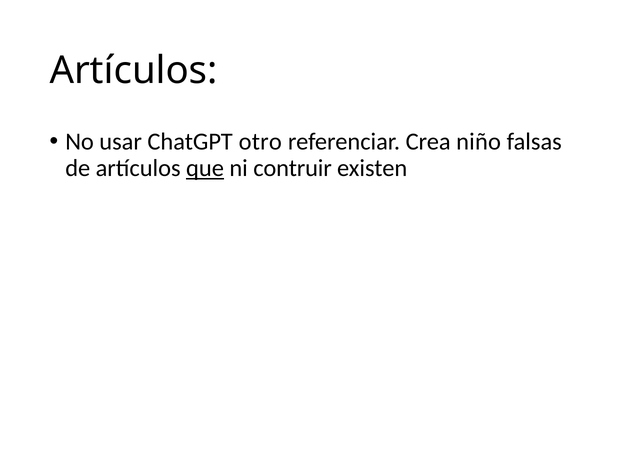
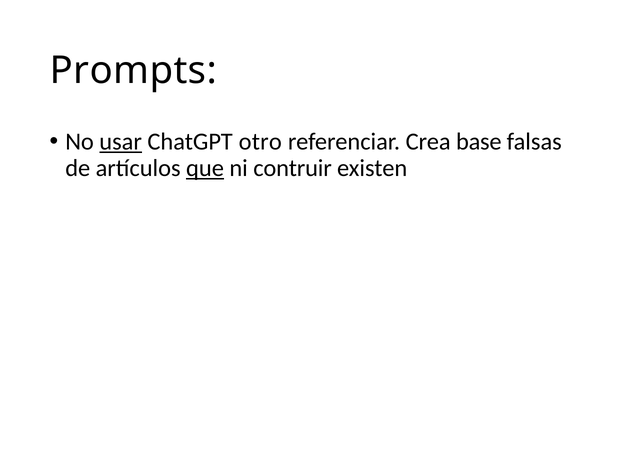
Artículos at (134, 70): Artículos -> Prompts
usar underline: none -> present
niño: niño -> base
